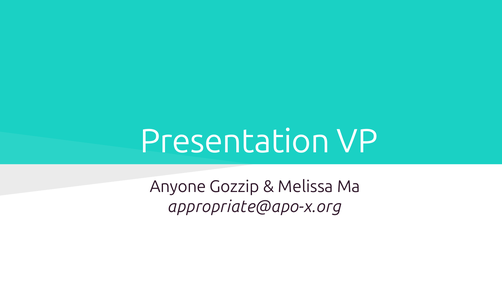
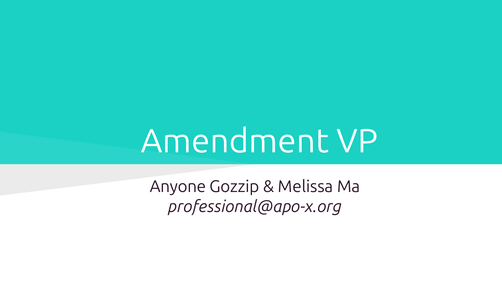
Presentation: Presentation -> Amendment
appropriate@apo-x.org: appropriate@apo-x.org -> professional@apo-x.org
